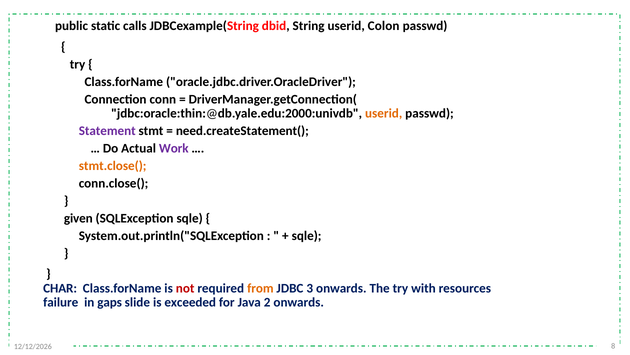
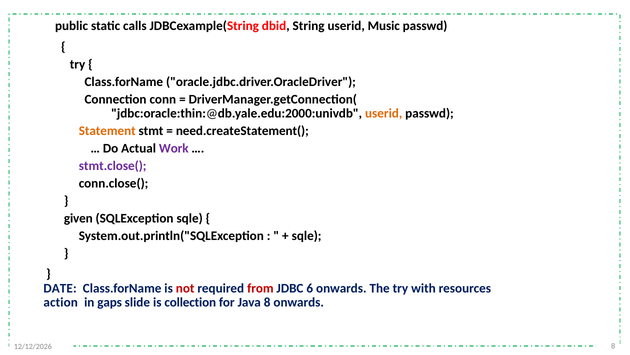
Colon: Colon -> Music
Statement colour: purple -> orange
stmt.close( colour: orange -> purple
CHAR: CHAR -> DATE
from colour: orange -> red
3: 3 -> 6
failure: failure -> action
exceeded: exceeded -> collection
Java 2: 2 -> 8
